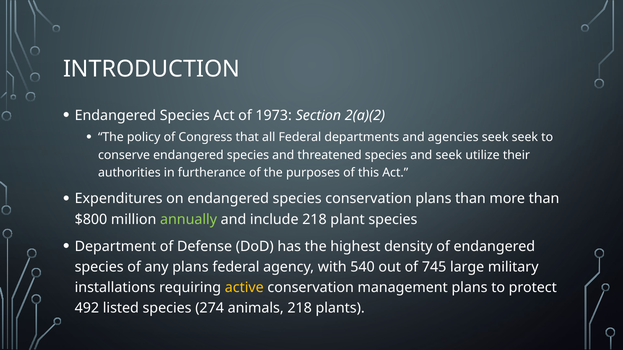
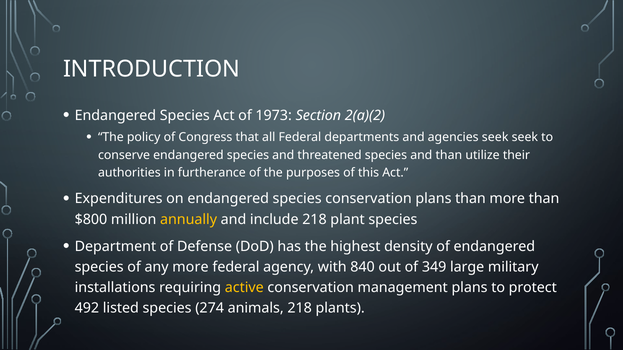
and seek: seek -> than
annually colour: light green -> yellow
any plans: plans -> more
540: 540 -> 840
745: 745 -> 349
